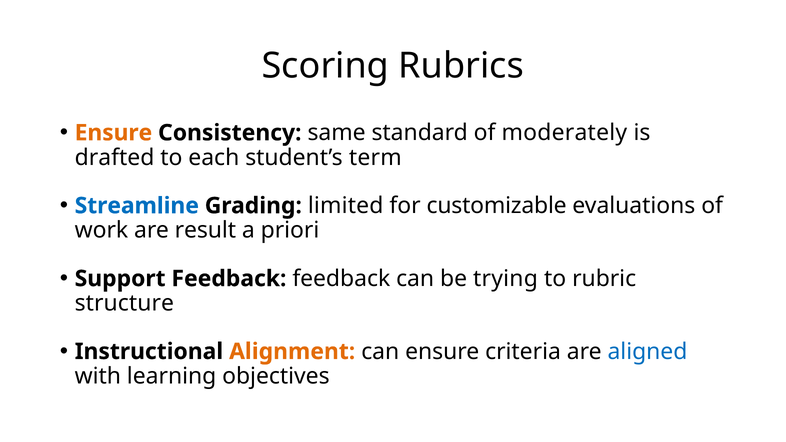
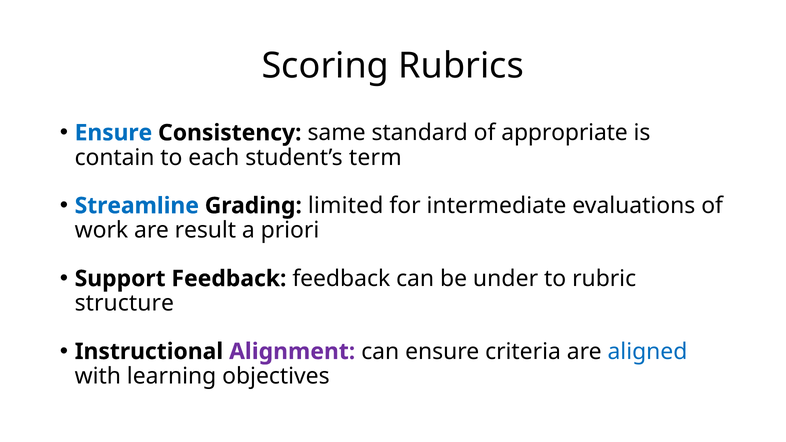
Ensure at (113, 133) colour: orange -> blue
moderately: moderately -> appropriate
drafted: drafted -> contain
customizable: customizable -> intermediate
trying: trying -> under
Alignment colour: orange -> purple
